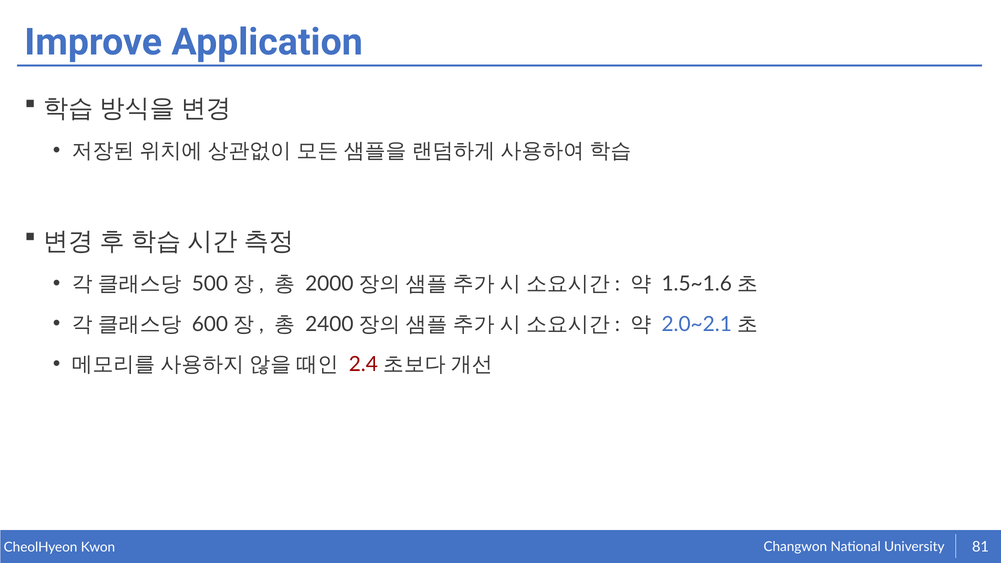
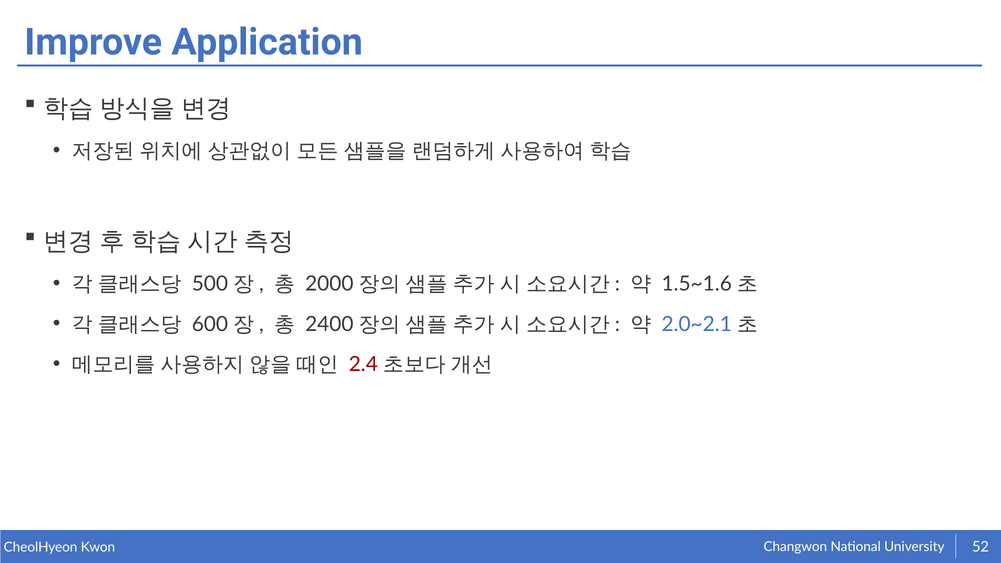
81: 81 -> 52
